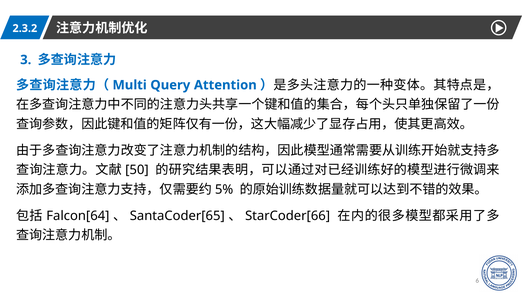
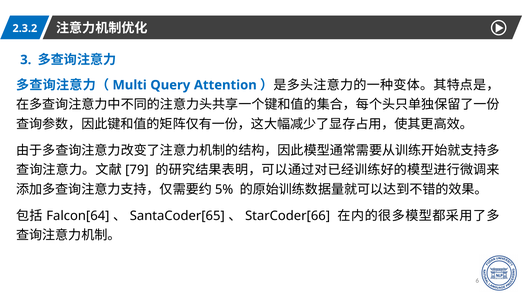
50: 50 -> 79
